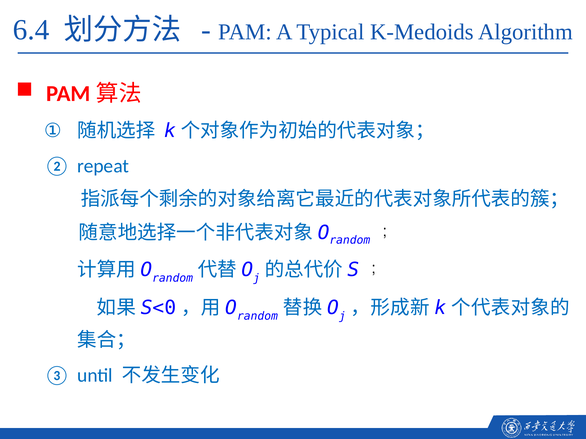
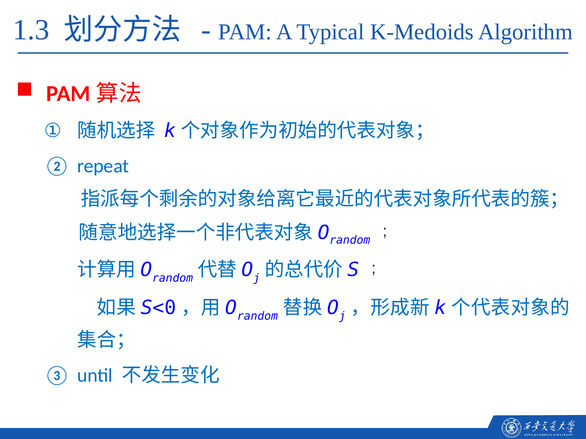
6.4: 6.4 -> 1.3
